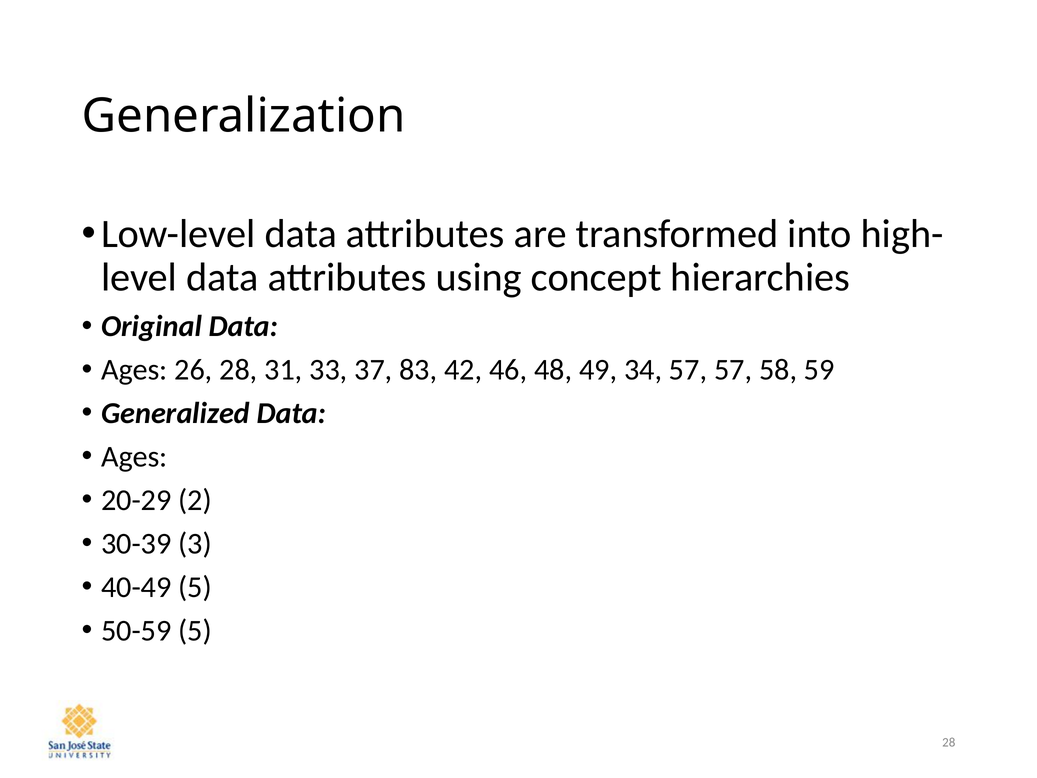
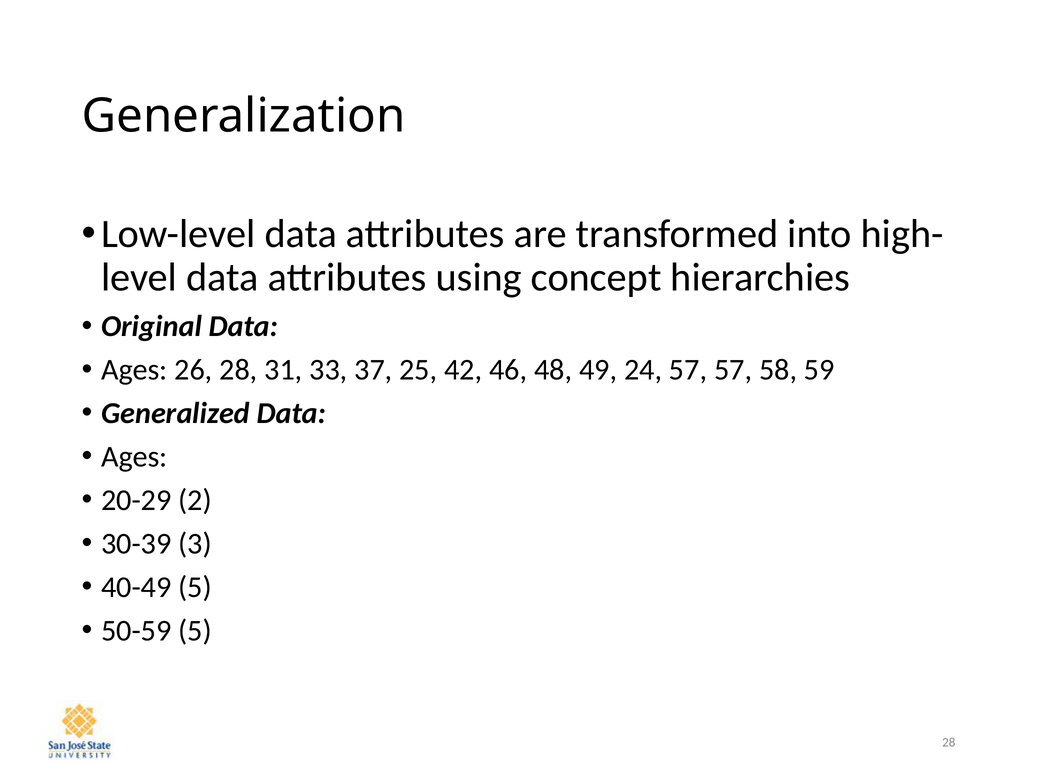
83: 83 -> 25
34: 34 -> 24
